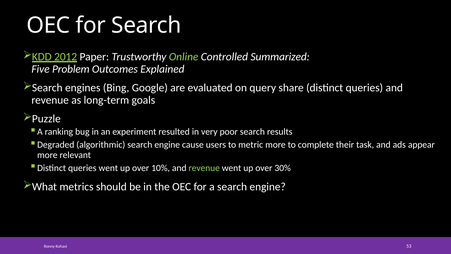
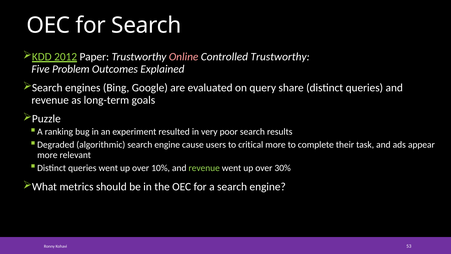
Online colour: light green -> pink
Controlled Summarized: Summarized -> Trustworthy
metric: metric -> critical
